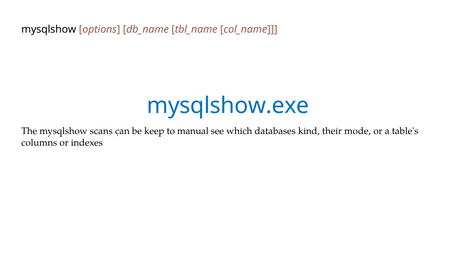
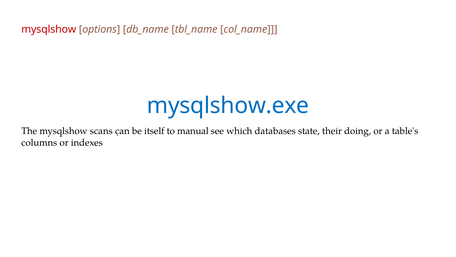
mysqlshow at (49, 29) colour: black -> red
keep: keep -> itself
kind: kind -> state
mode: mode -> doing
